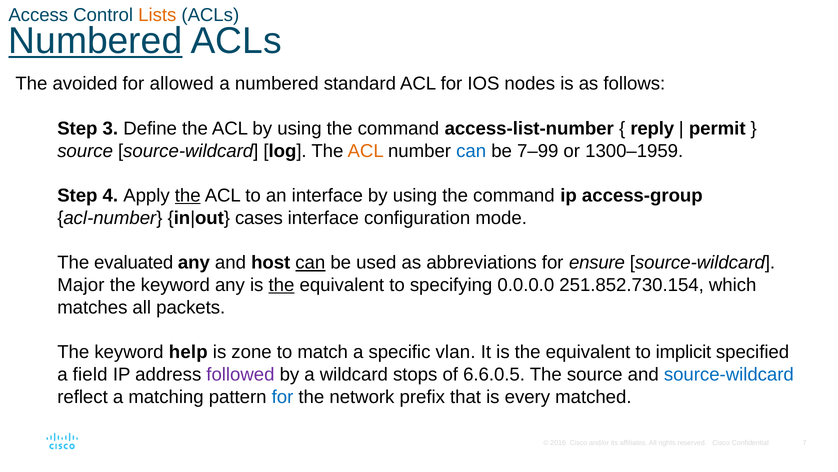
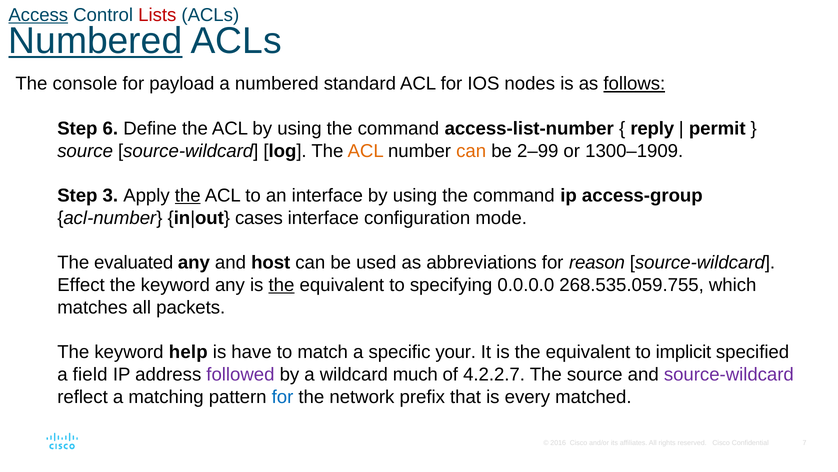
Access underline: none -> present
Lists colour: orange -> red
avoided: avoided -> console
allowed: allowed -> payload
follows underline: none -> present
3: 3 -> 6
can at (471, 151) colour: blue -> orange
7–99: 7–99 -> 2–99
1300–1959: 1300–1959 -> 1300–1909
4: 4 -> 3
can at (310, 262) underline: present -> none
ensure: ensure -> reason
Major: Major -> Effect
251.852.730.154: 251.852.730.154 -> 268.535.059.755
zone: zone -> have
vlan: vlan -> your
stops: stops -> much
6.6.0.5: 6.6.0.5 -> 4.2.2.7
source-wildcard at (729, 374) colour: blue -> purple
